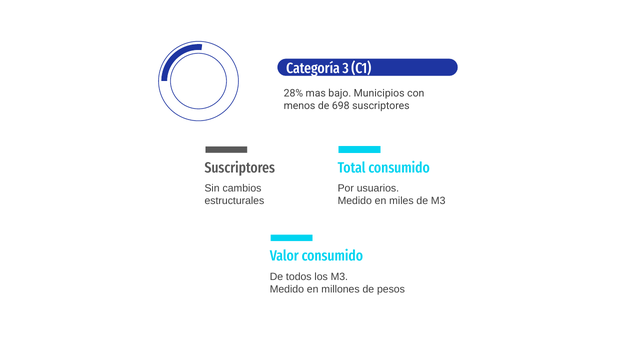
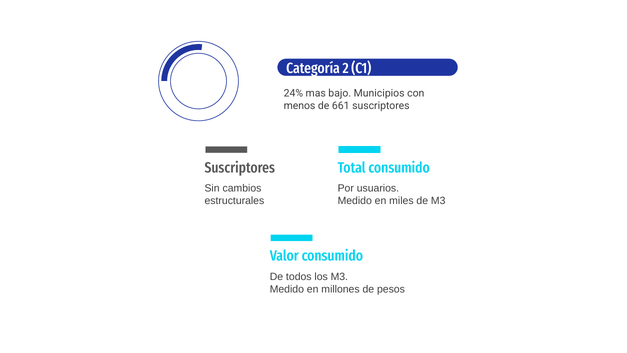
3: 3 -> 2
28%: 28% -> 24%
698: 698 -> 661
